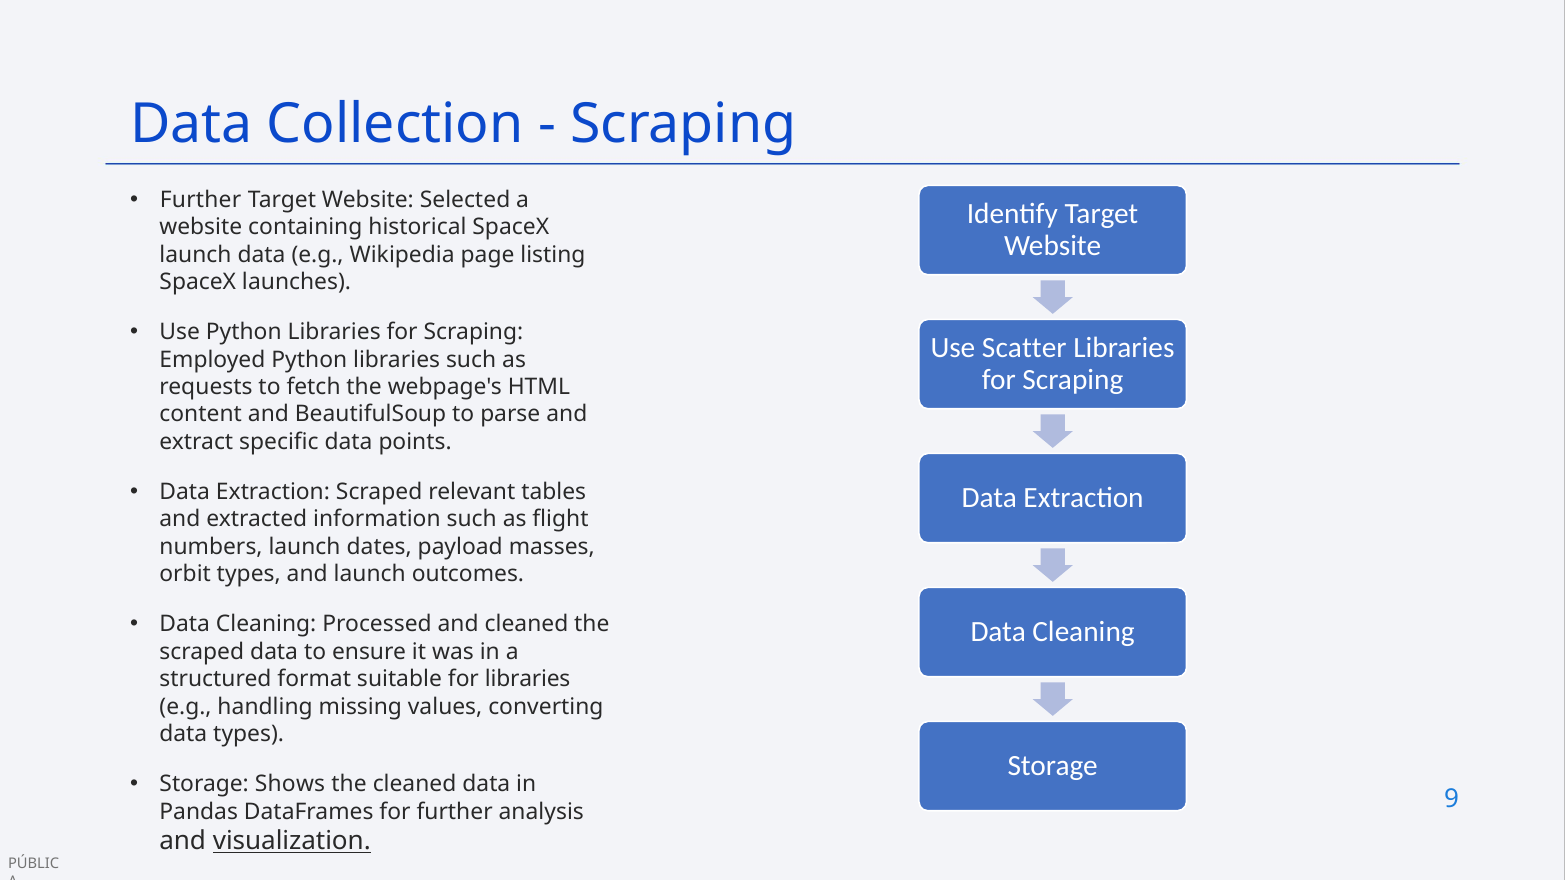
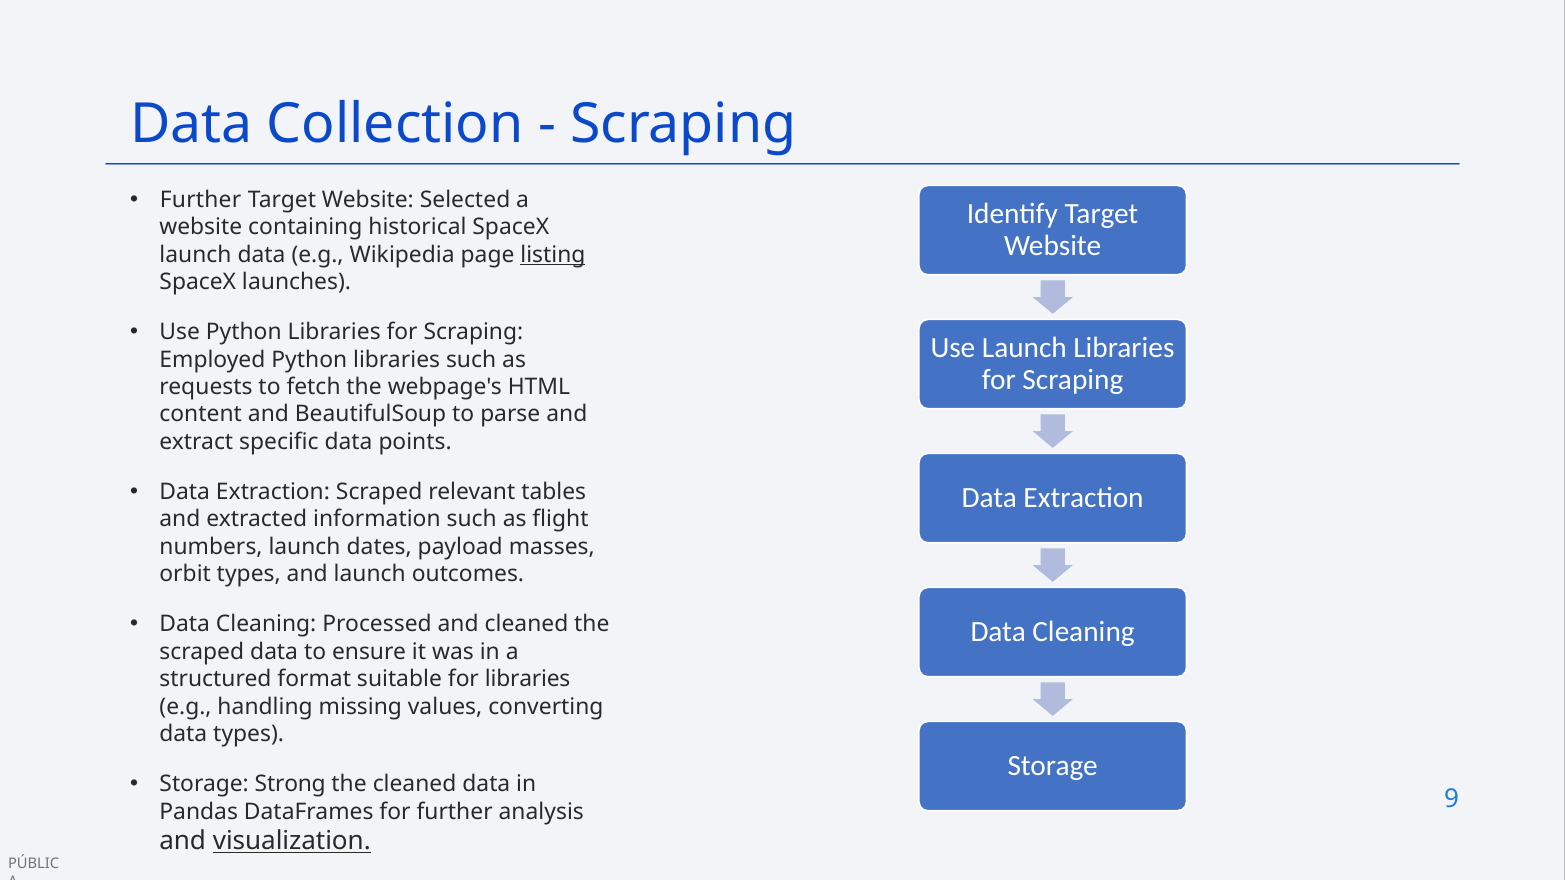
listing underline: none -> present
Use Scatter: Scatter -> Launch
Shows: Shows -> Strong
